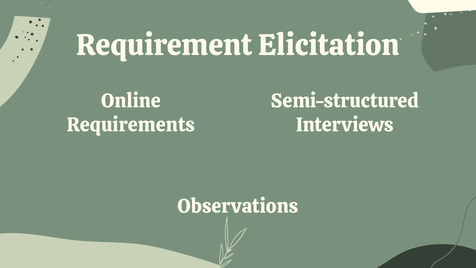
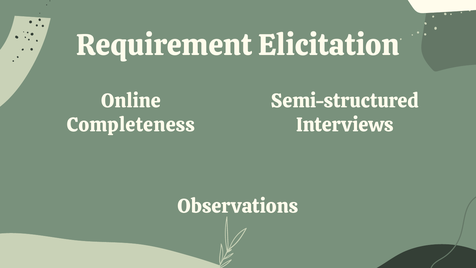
Requirements: Requirements -> Completeness
